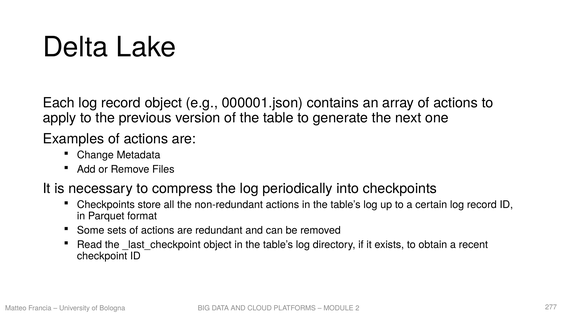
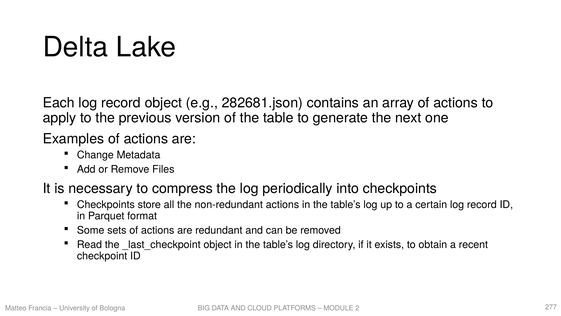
000001.json: 000001.json -> 282681.json
